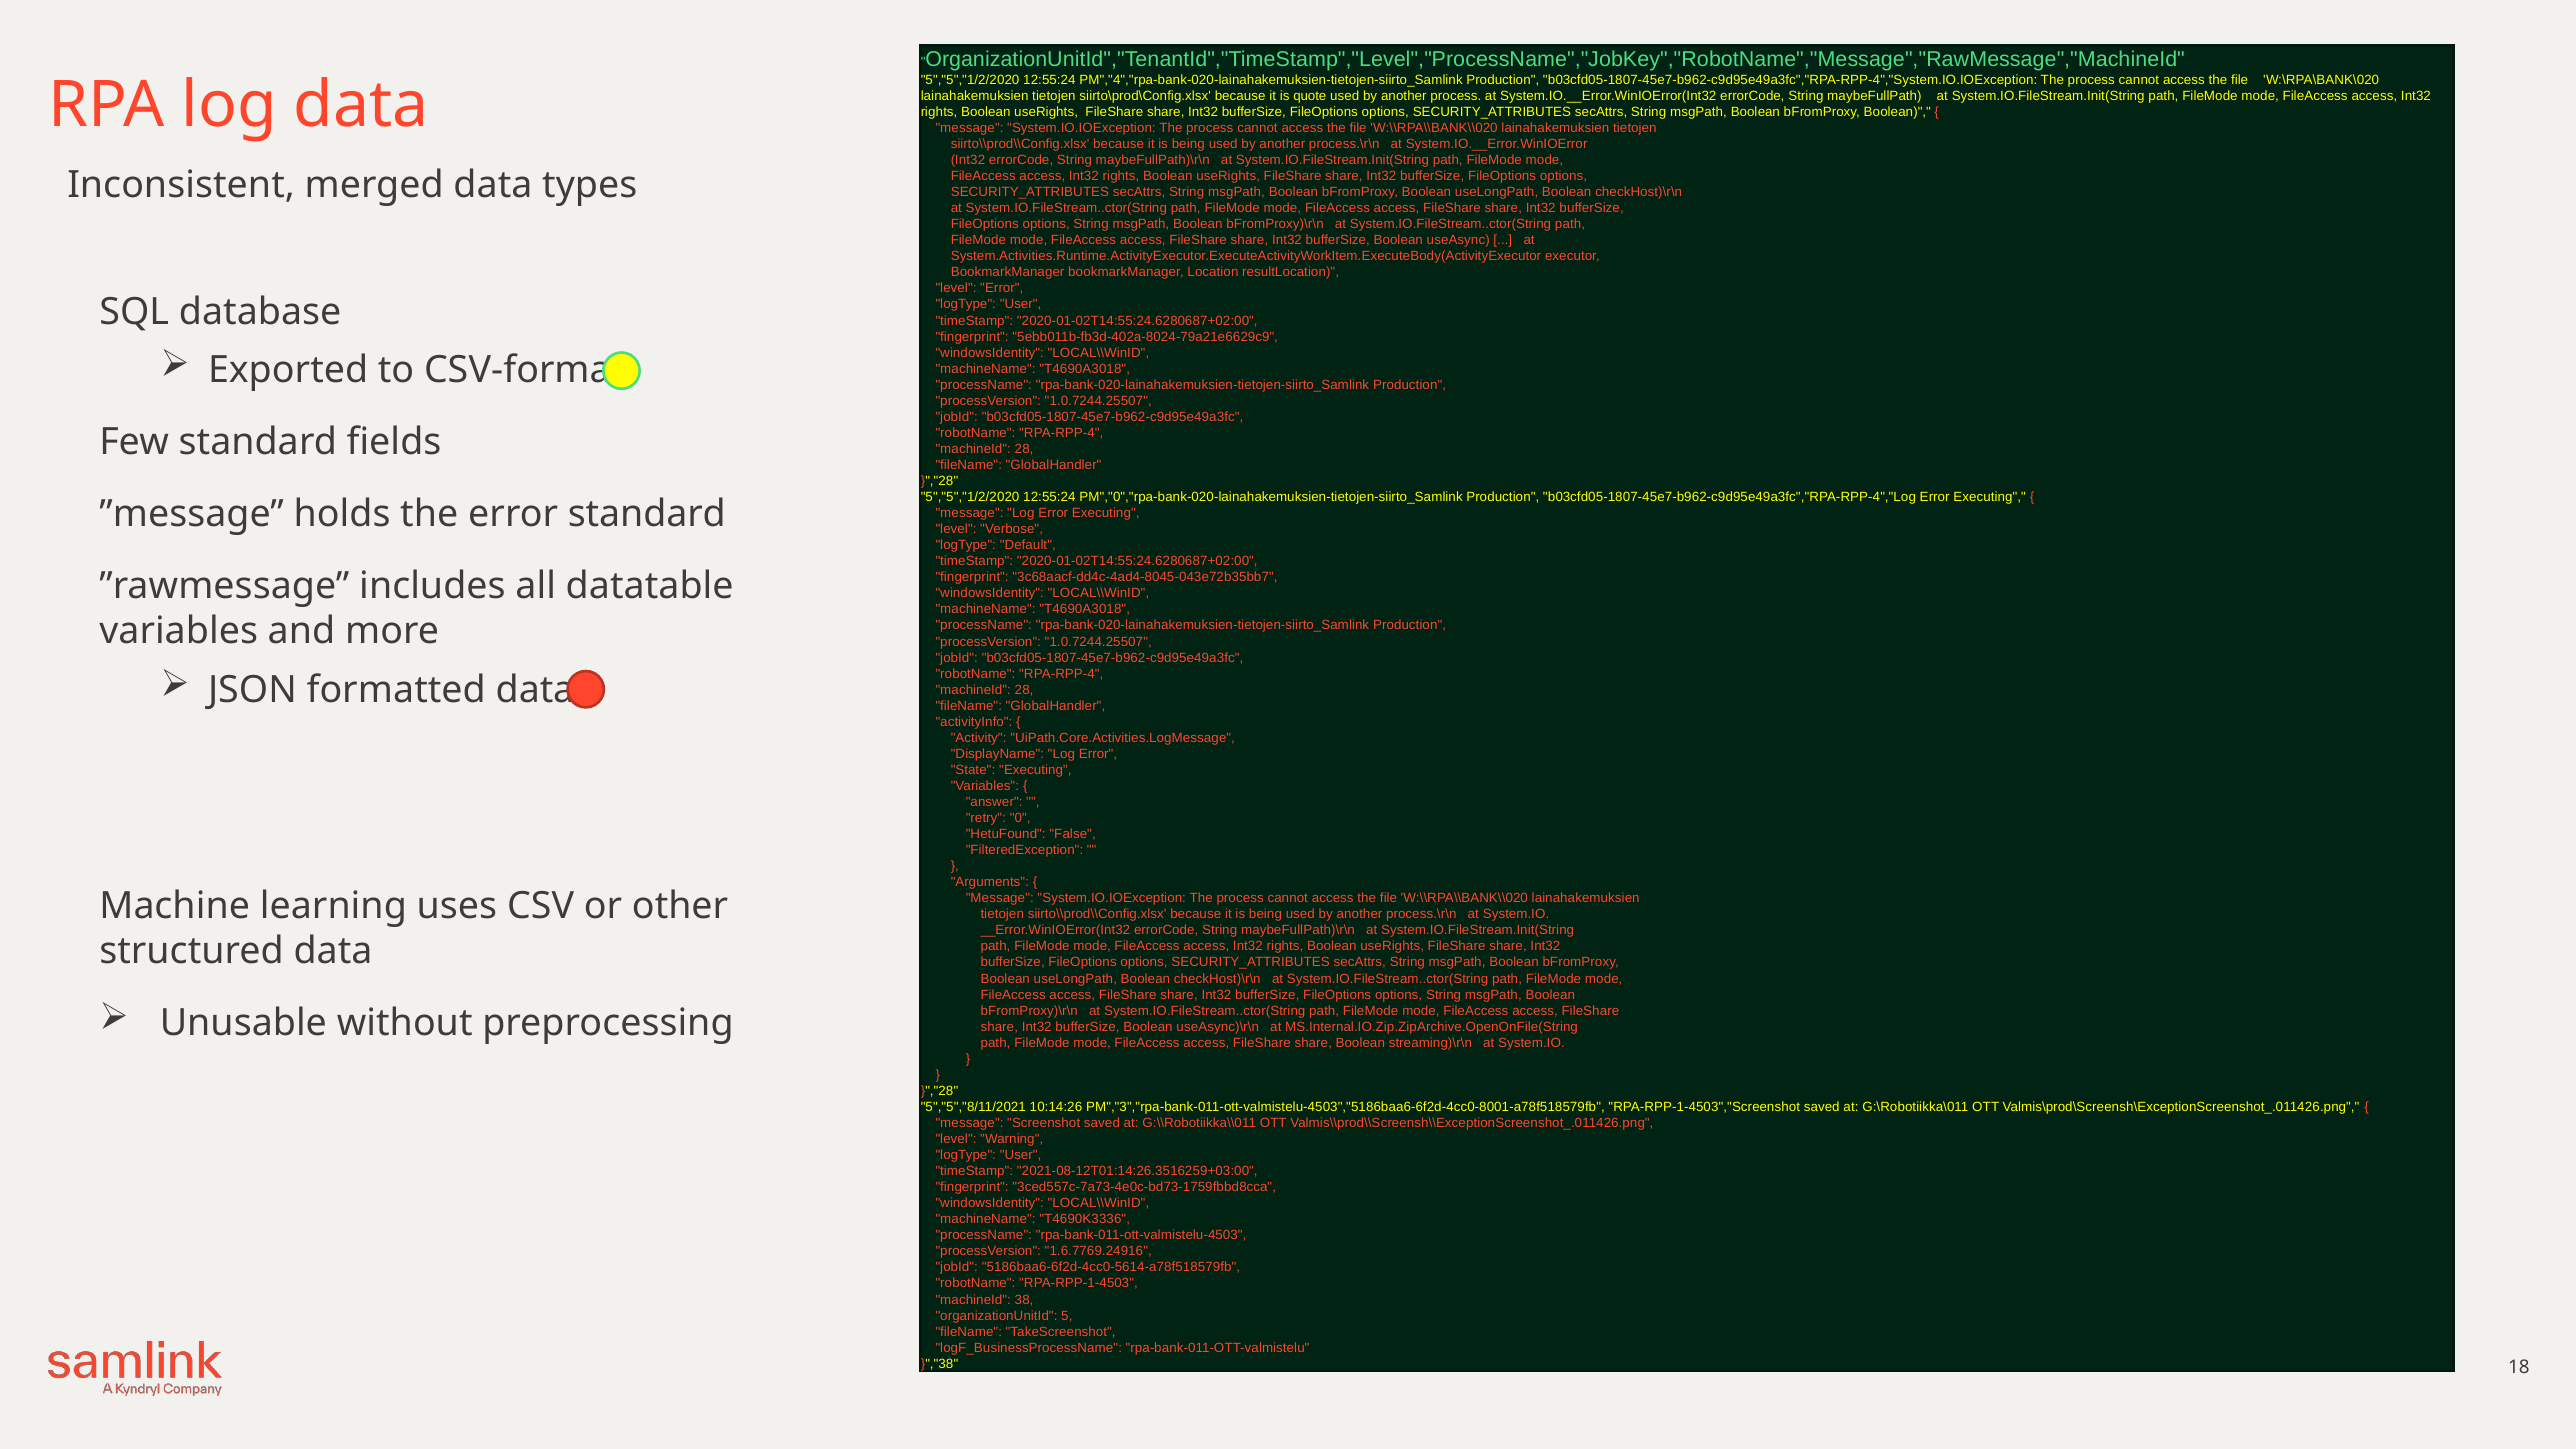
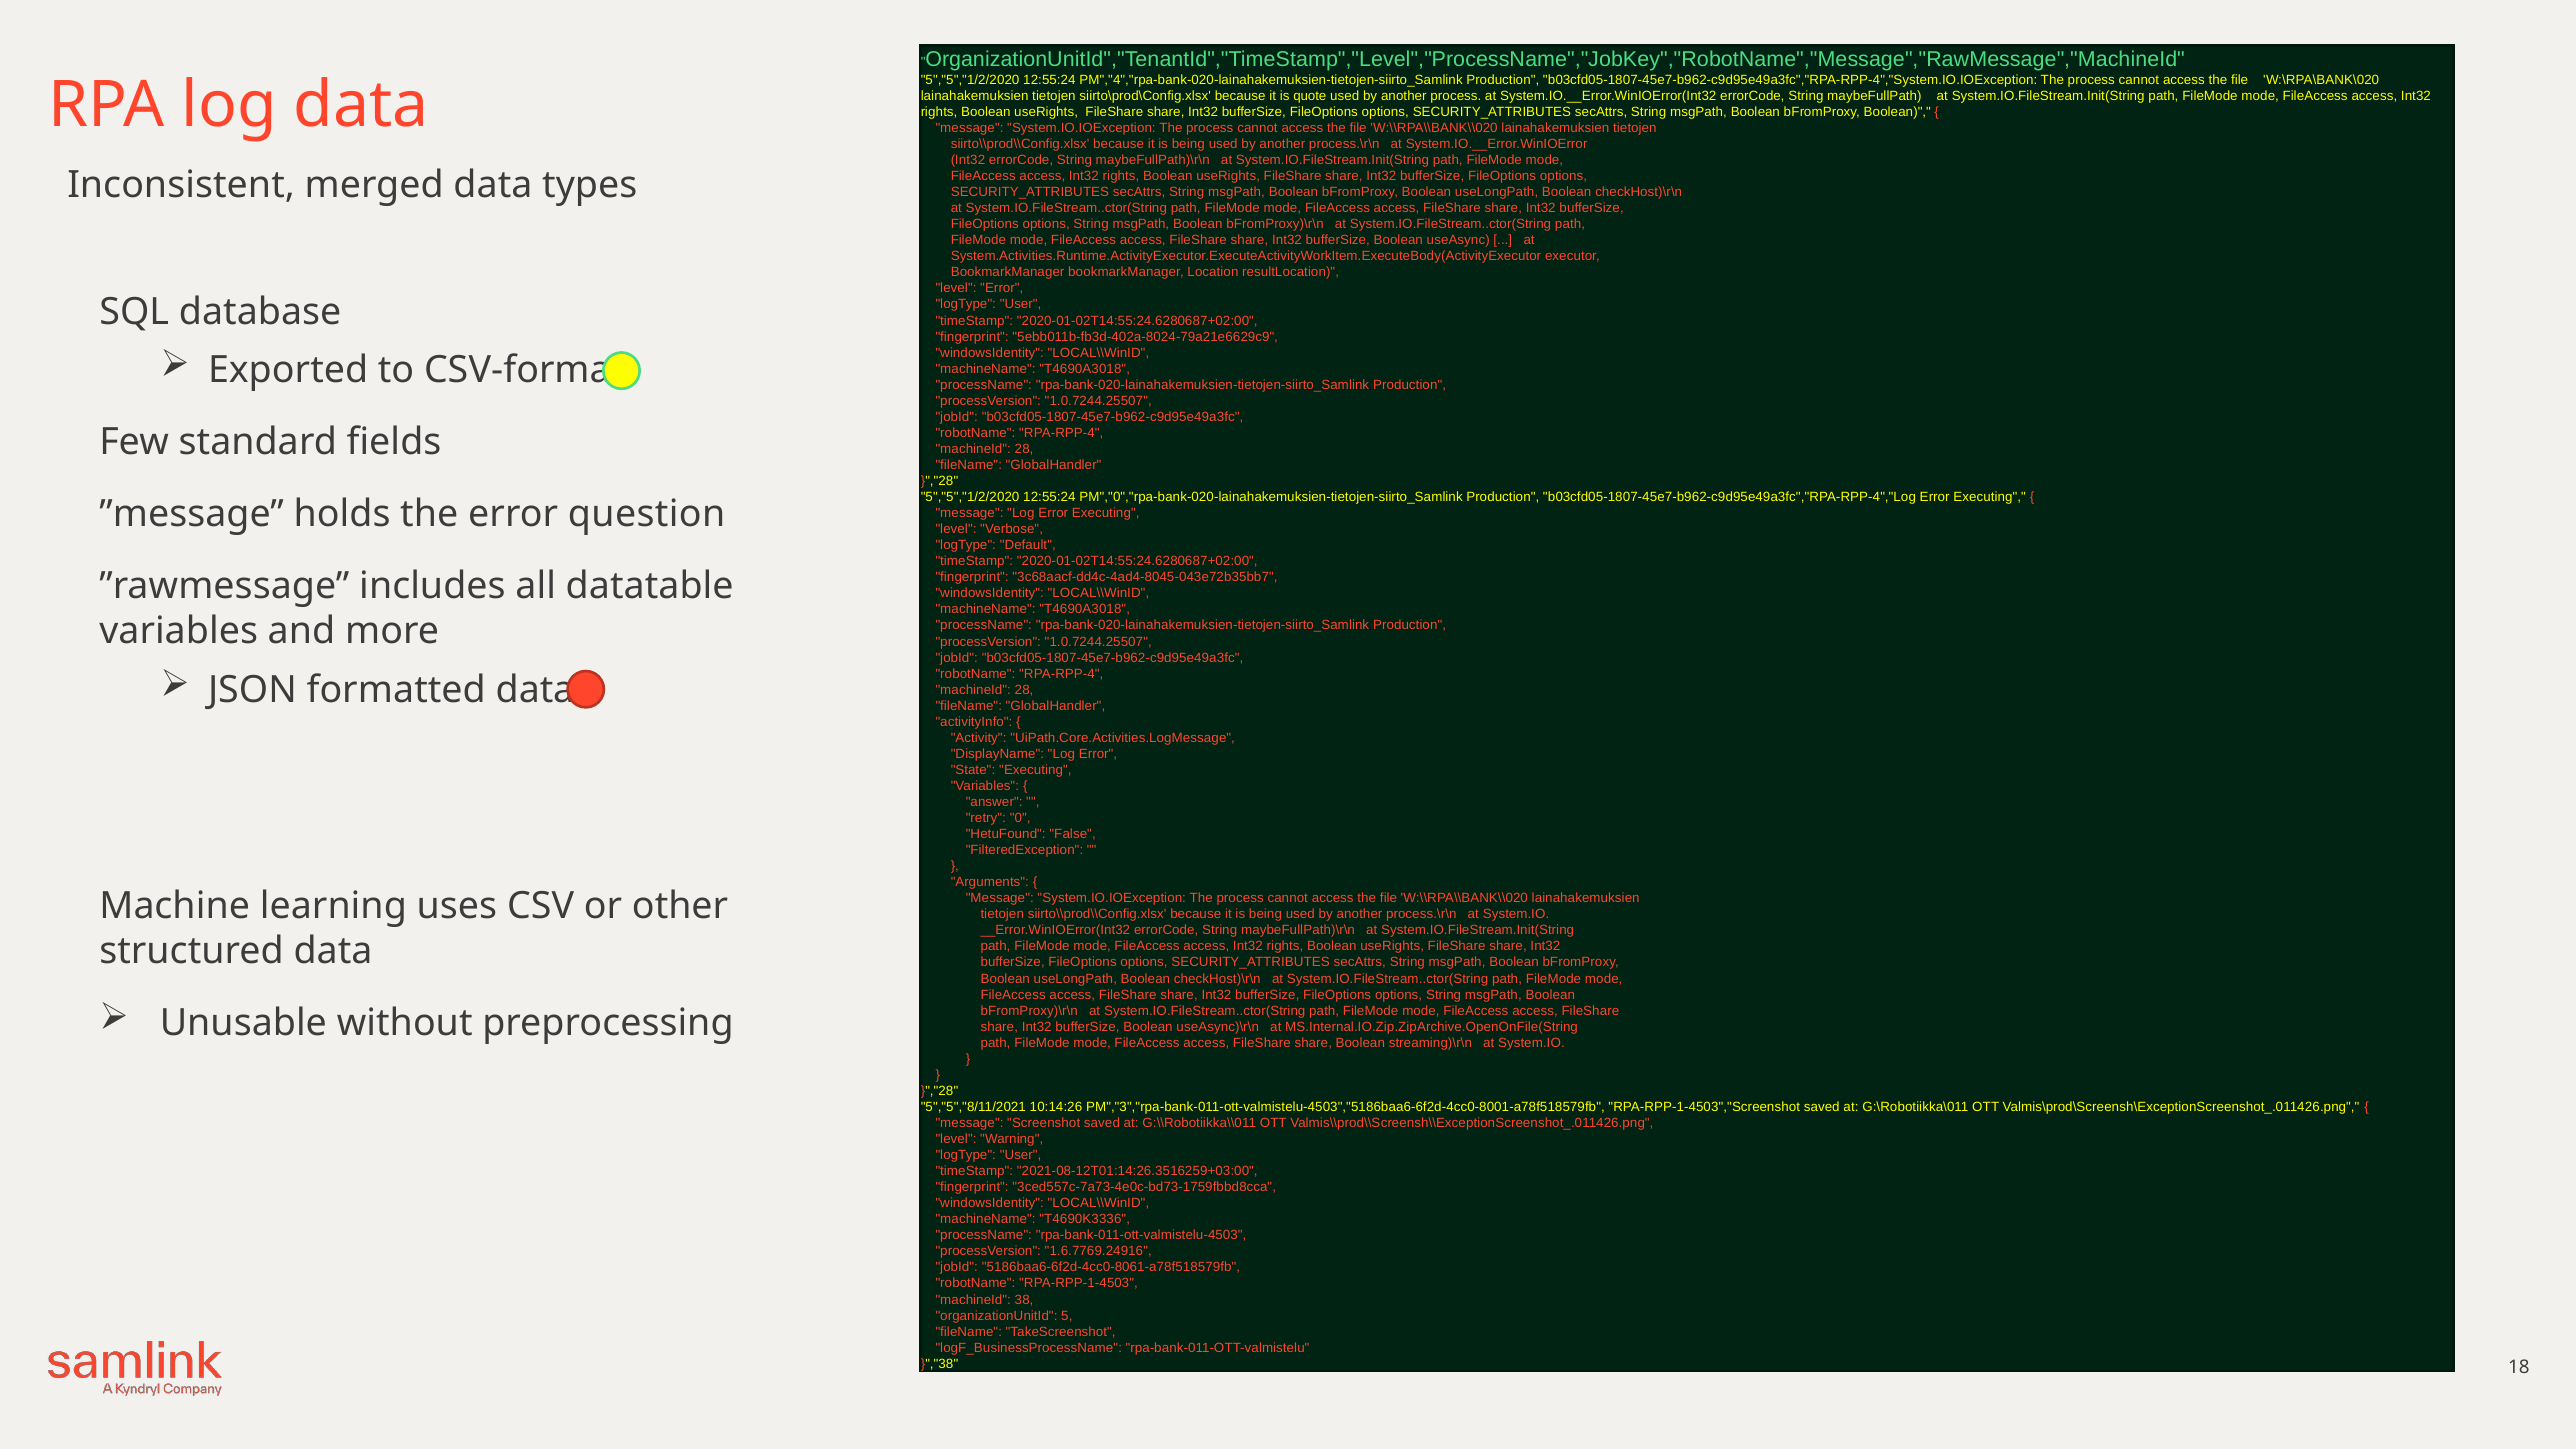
error standard: standard -> question
5186baa6-6f2d-4cc0-5614-a78f518579fb: 5186baa6-6f2d-4cc0-5614-a78f518579fb -> 5186baa6-6f2d-4cc0-8061-a78f518579fb
